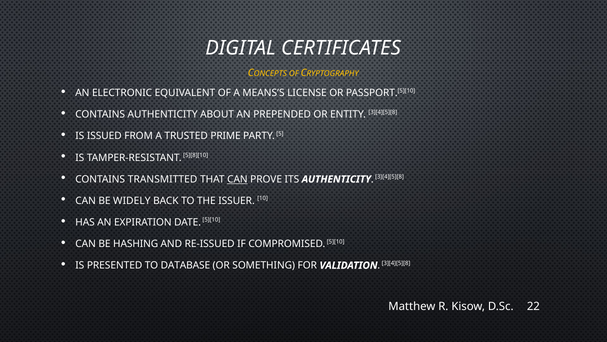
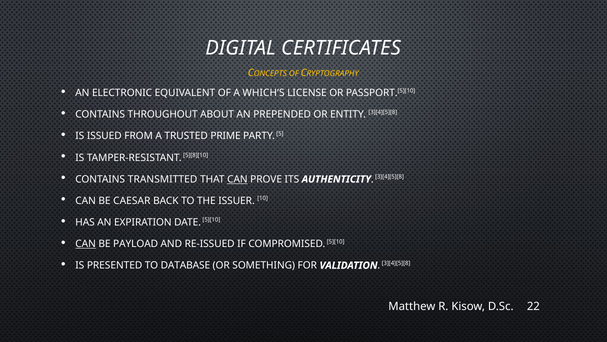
MEANS’S: MEANS’S -> WHICH’S
CONTAINS AUTHENTICITY: AUTHENTICITY -> THROUGHOUT
WIDELY: WIDELY -> CAESAR
CAN at (86, 244) underline: none -> present
HASHING: HASHING -> PAYLOAD
